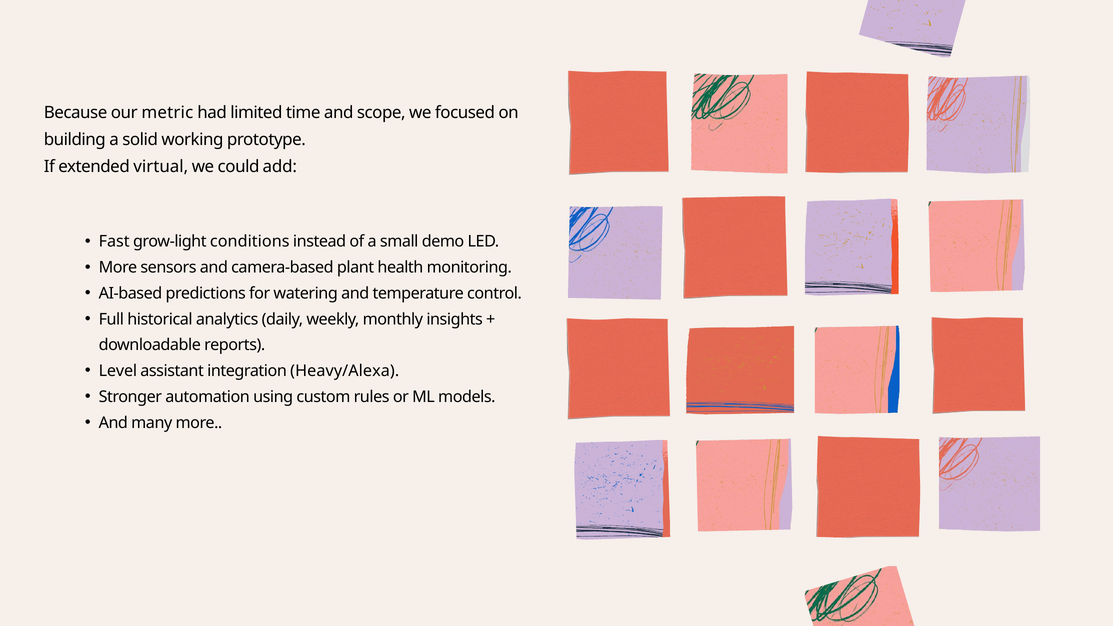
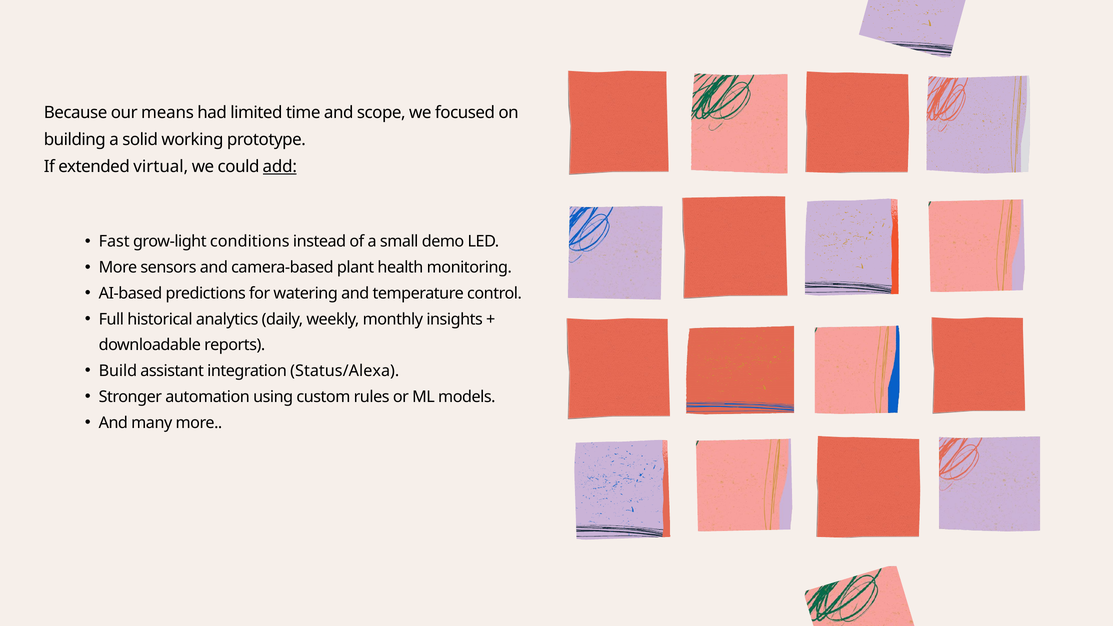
metric: metric -> means
add underline: none -> present
Level: Level -> Build
Heavy/Alexa: Heavy/Alexa -> Status/Alexa
